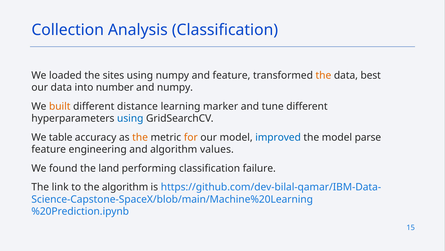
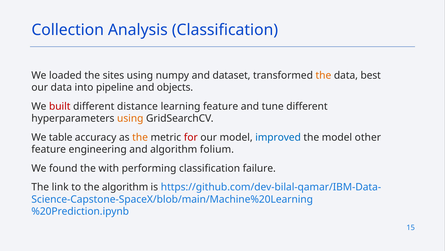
and feature: feature -> dataset
number: number -> pipeline
and numpy: numpy -> objects
built colour: orange -> red
learning marker: marker -> feature
using at (130, 118) colour: blue -> orange
for colour: orange -> red
parse: parse -> other
values: values -> folium
land: land -> with
